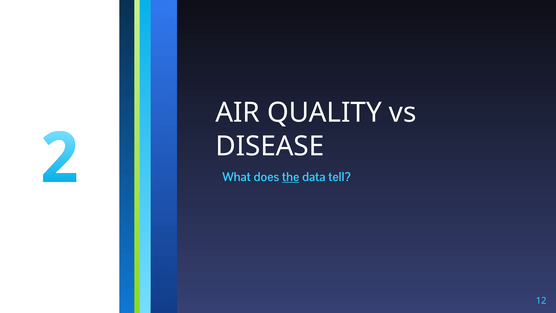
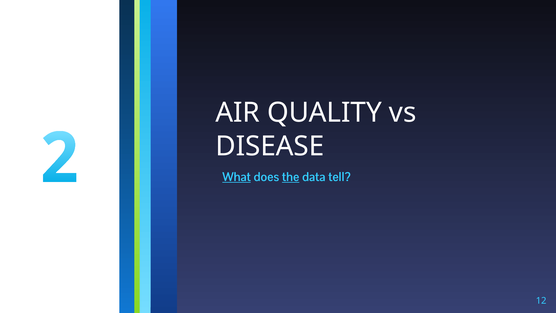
What underline: none -> present
